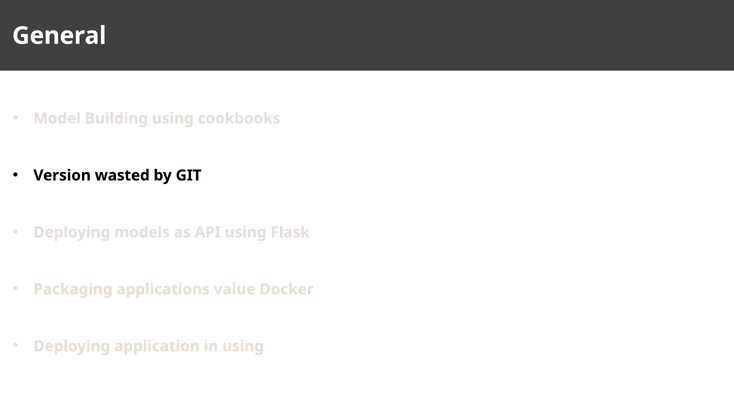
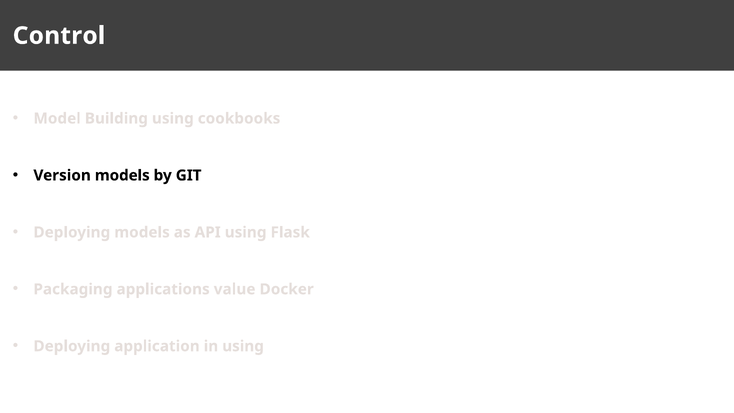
General: General -> Control
Version wasted: wasted -> models
